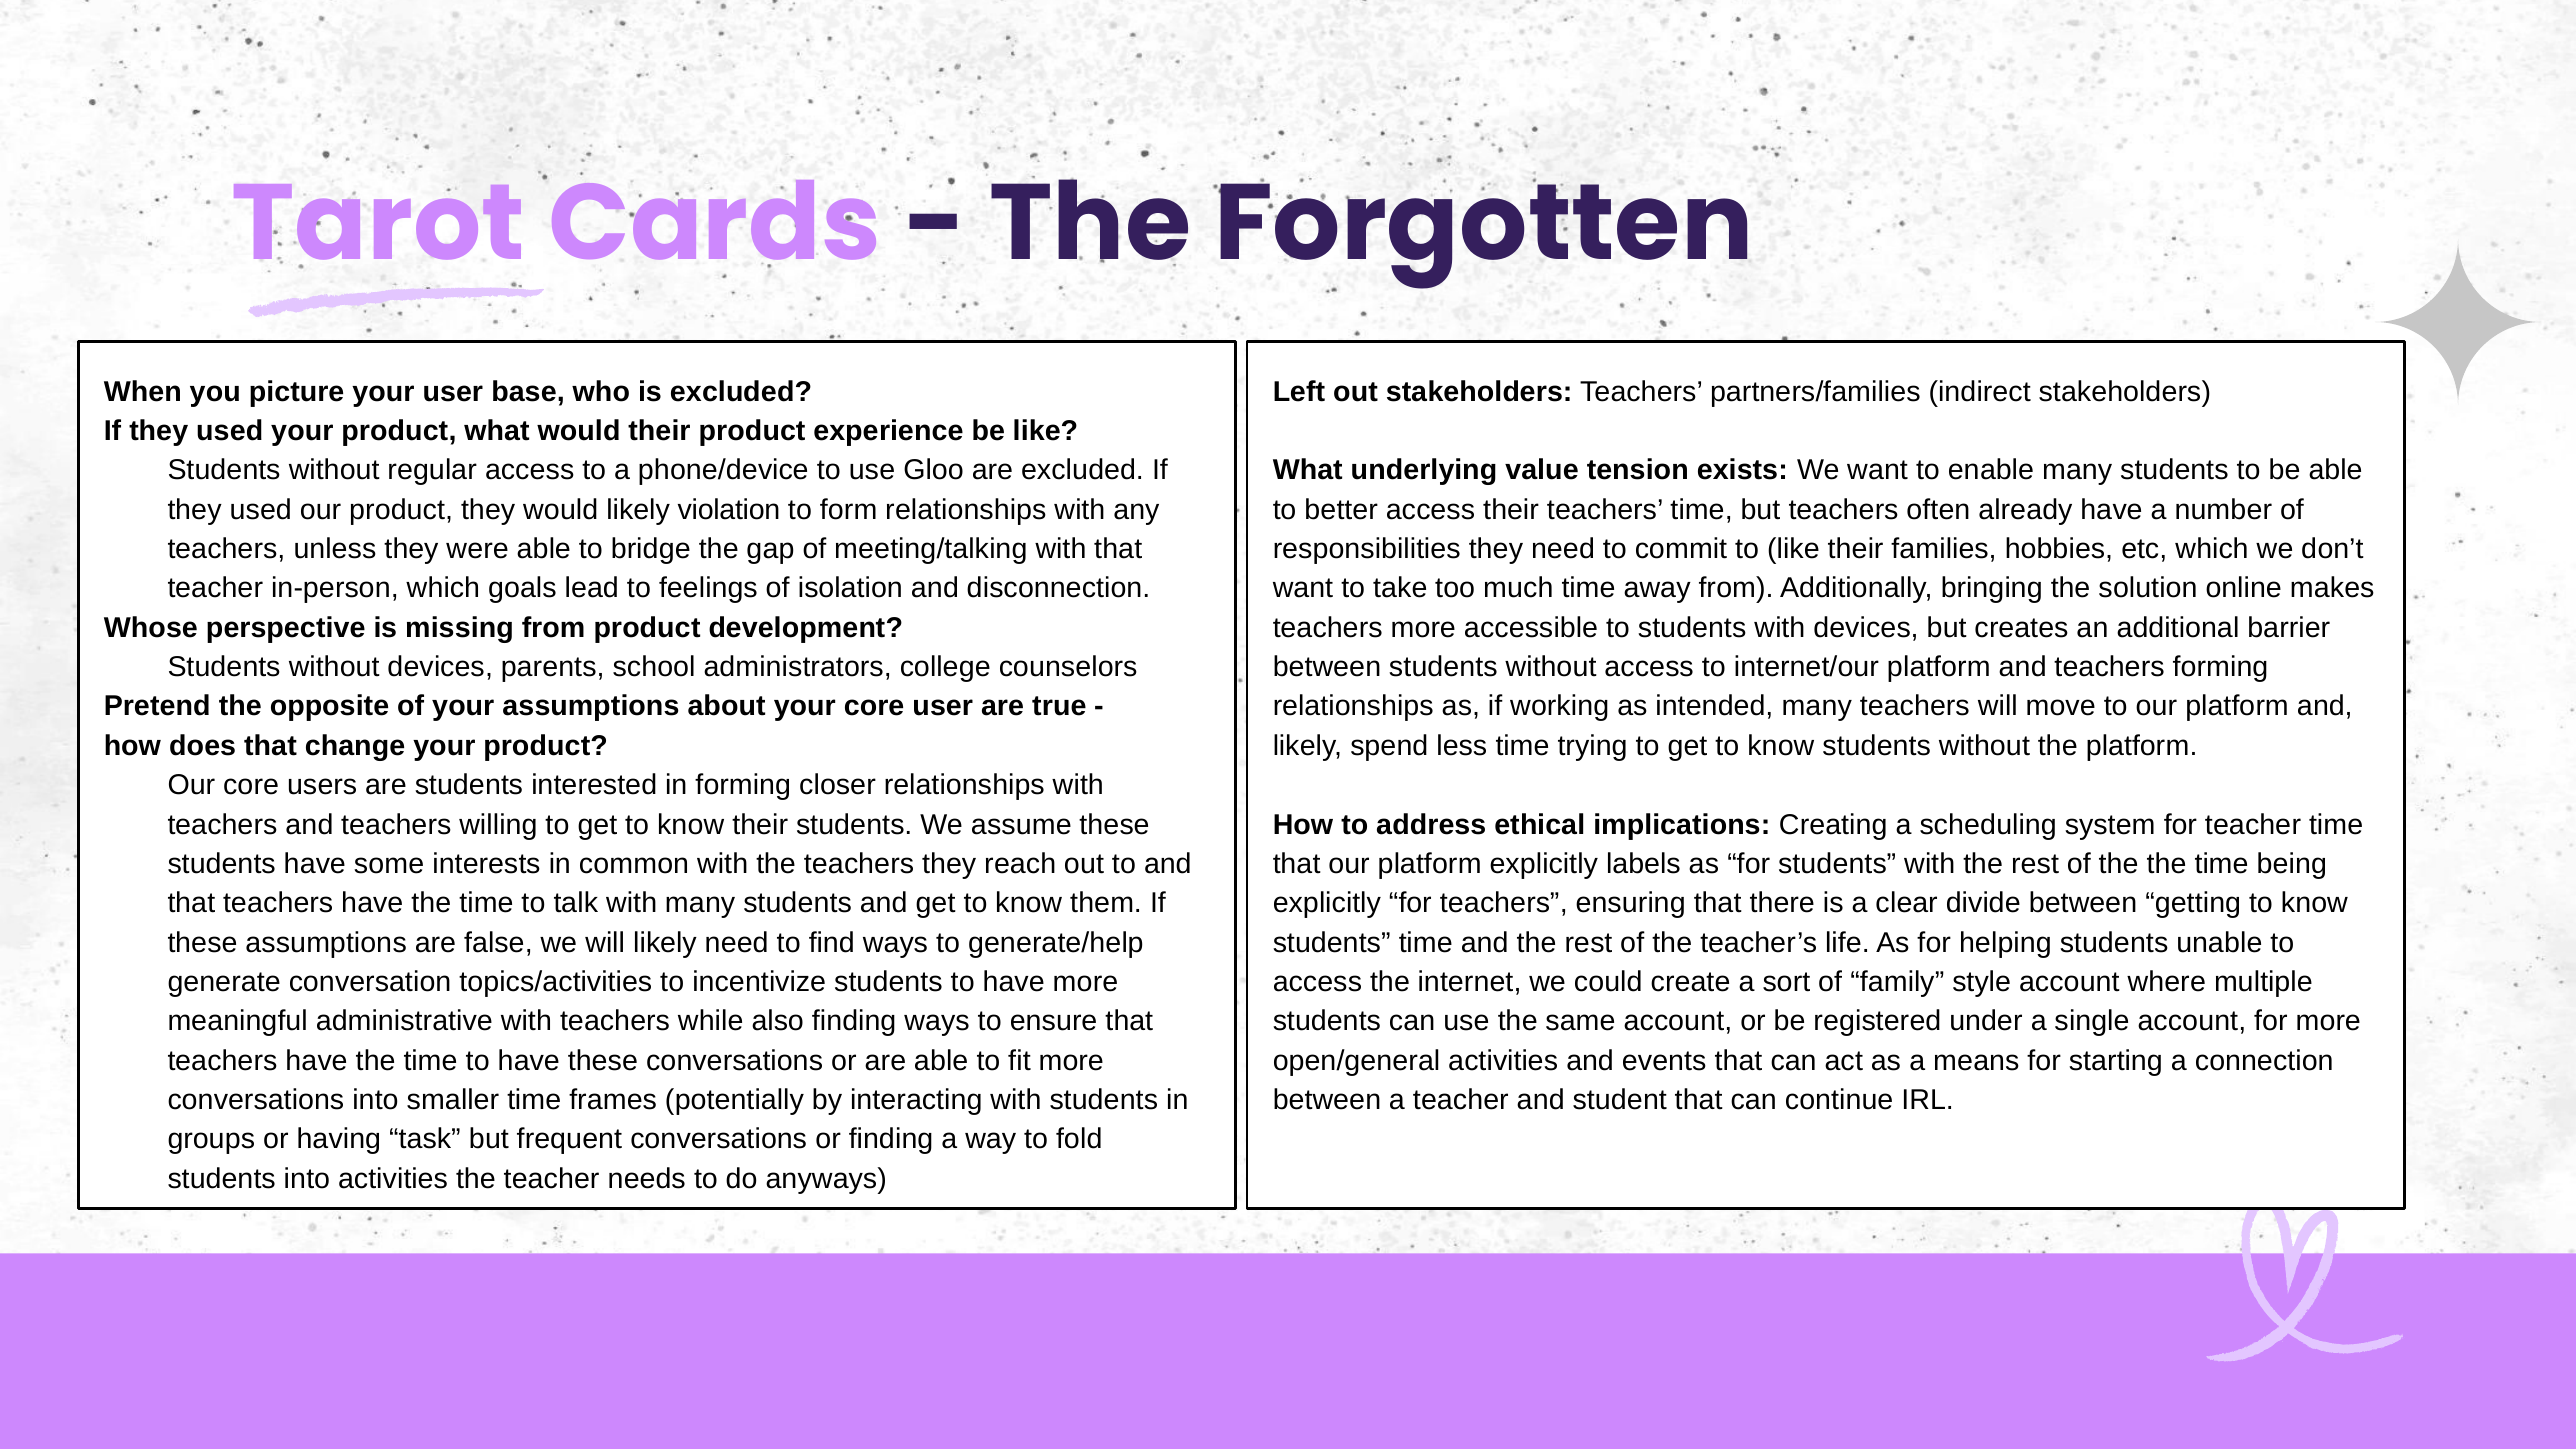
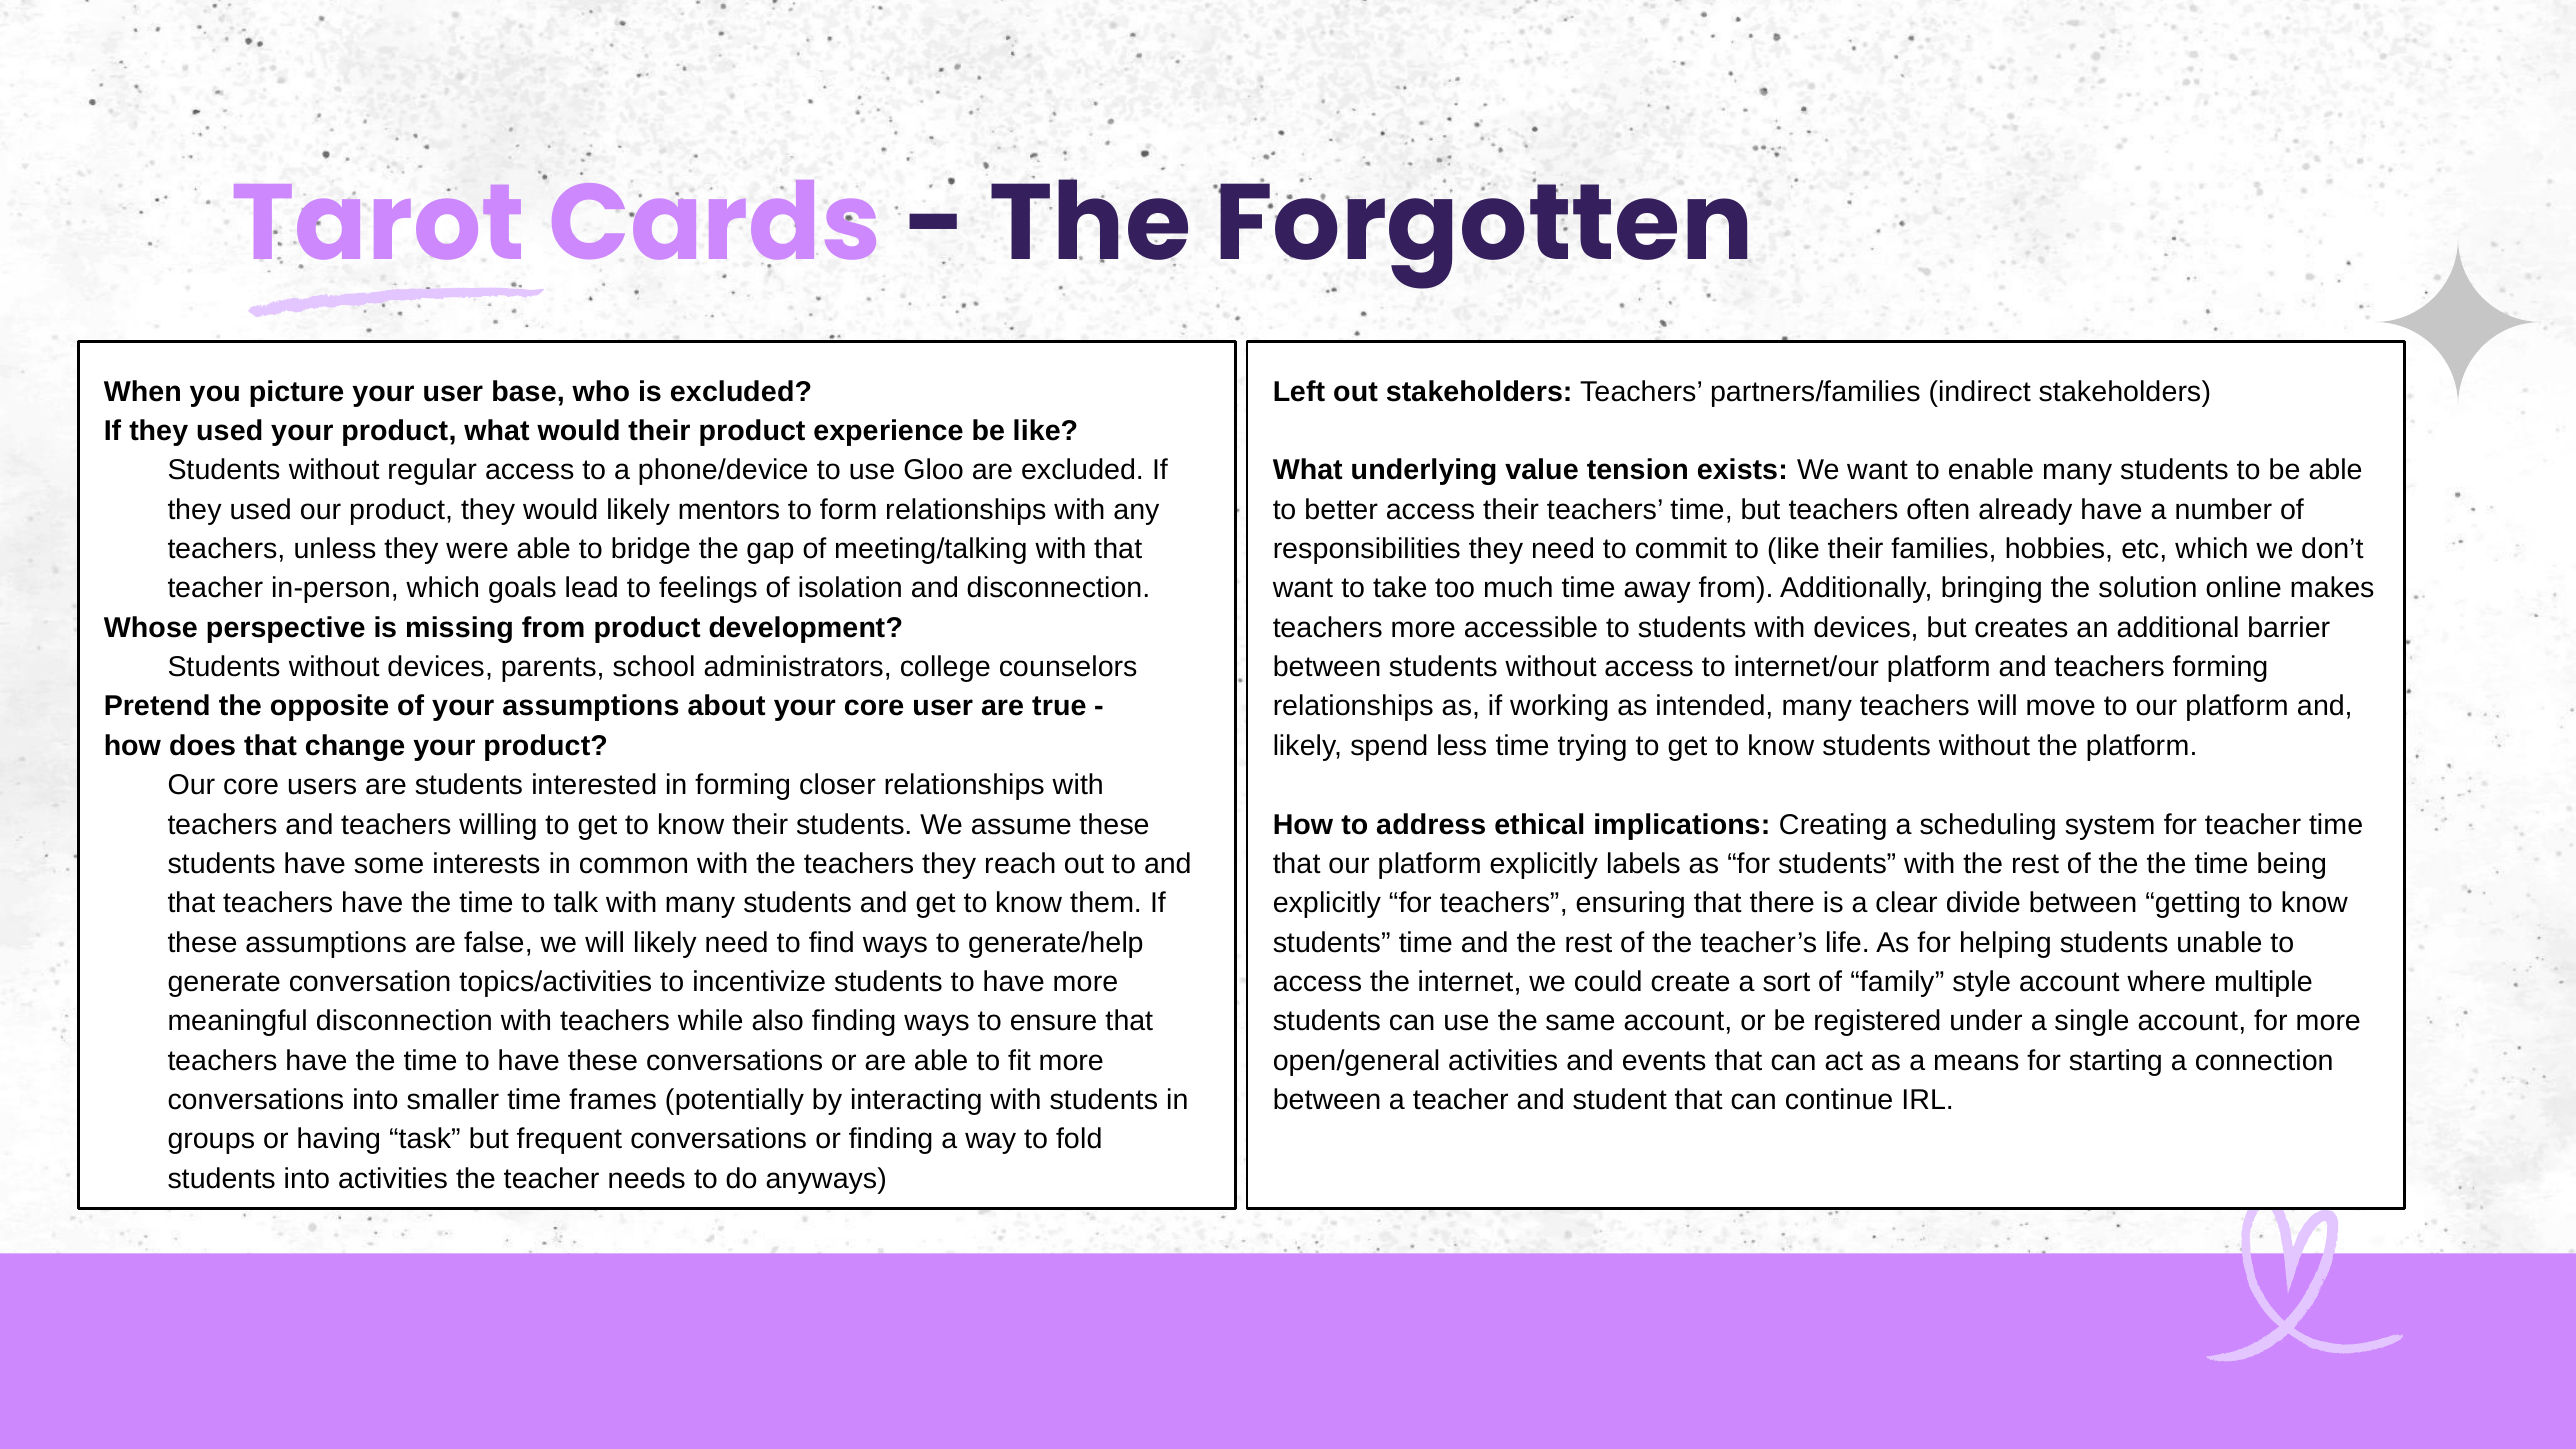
violation: violation -> mentors
meaningful administrative: administrative -> disconnection
